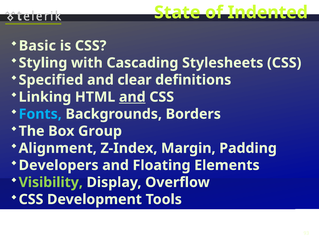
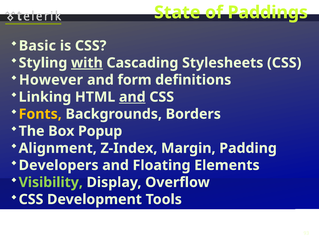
Indented: Indented -> Paddings
with underline: none -> present
Specified: Specified -> However
clear: clear -> form
Fonts colour: light blue -> yellow
Group: Group -> Popup
